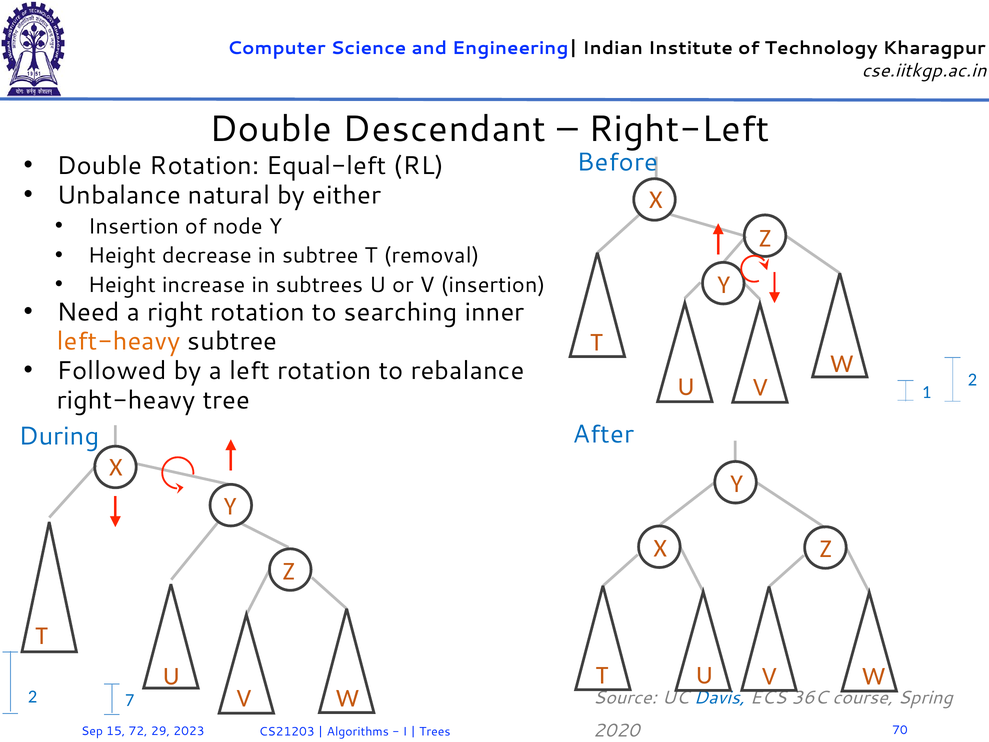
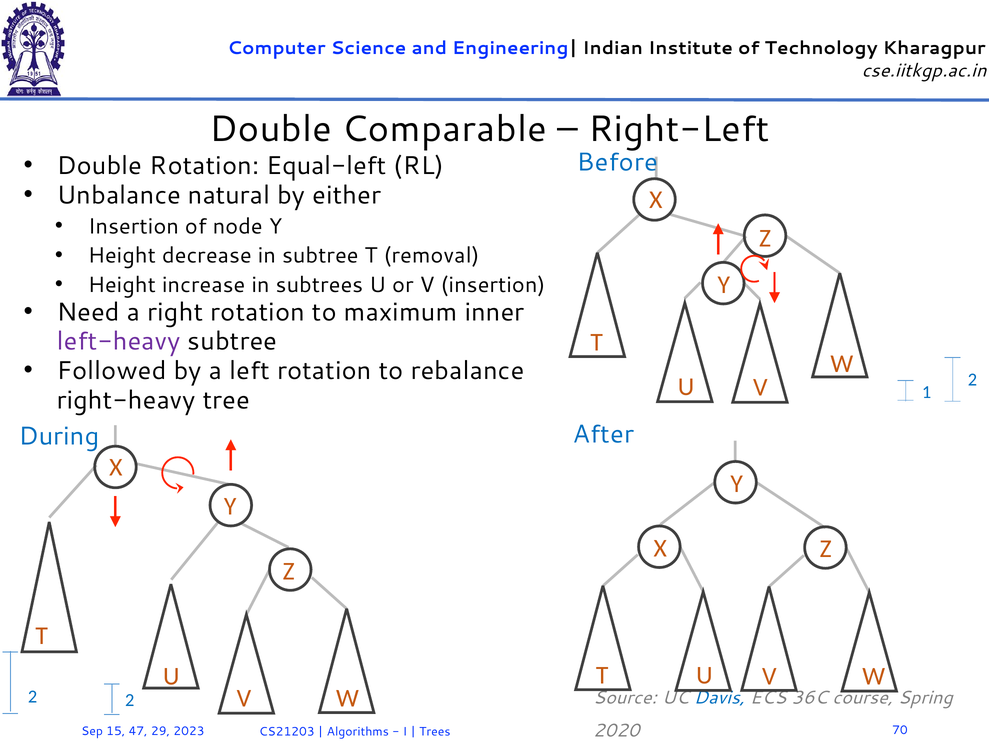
Descendant: Descendant -> Comparable
searching: searching -> maximum
left-heavy colour: orange -> purple
2 7: 7 -> 2
72: 72 -> 47
